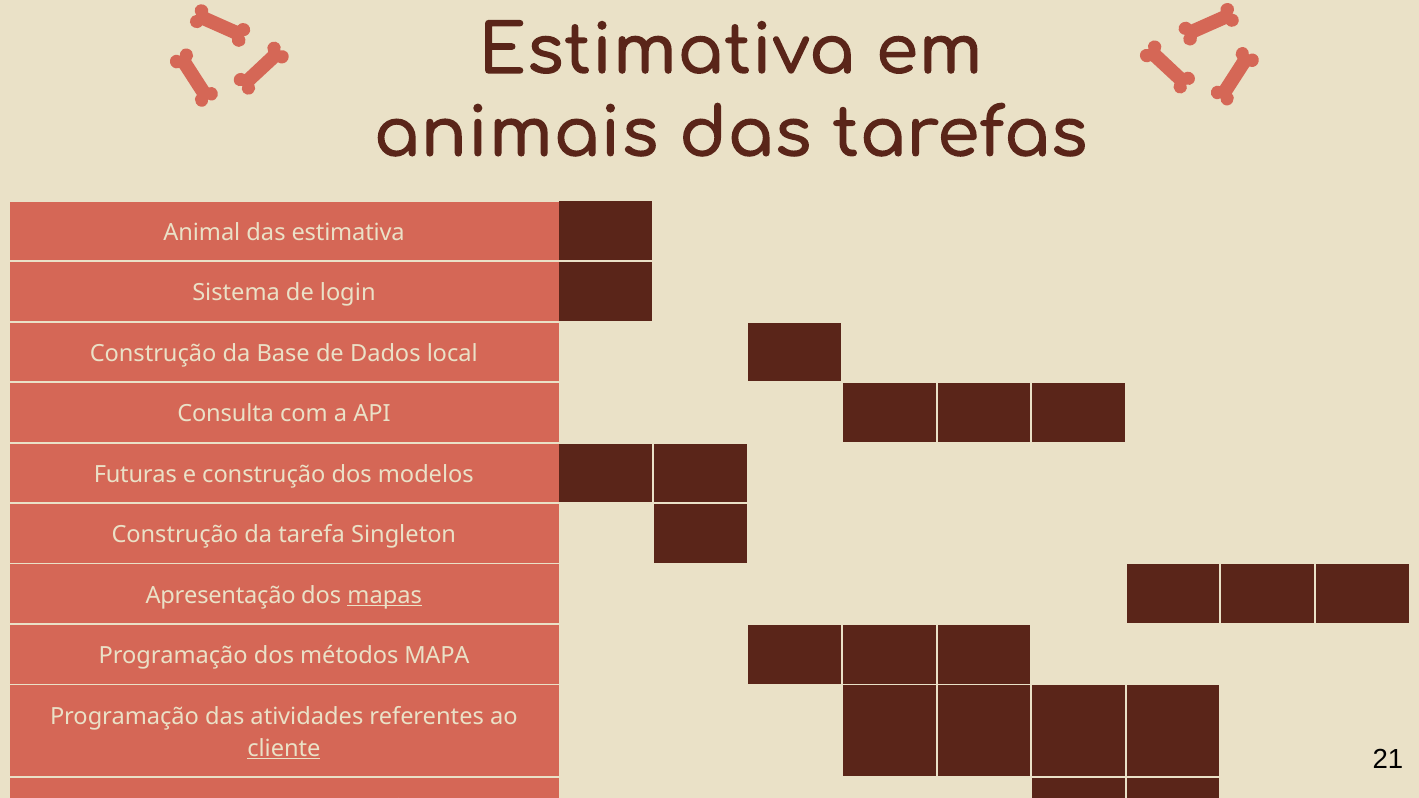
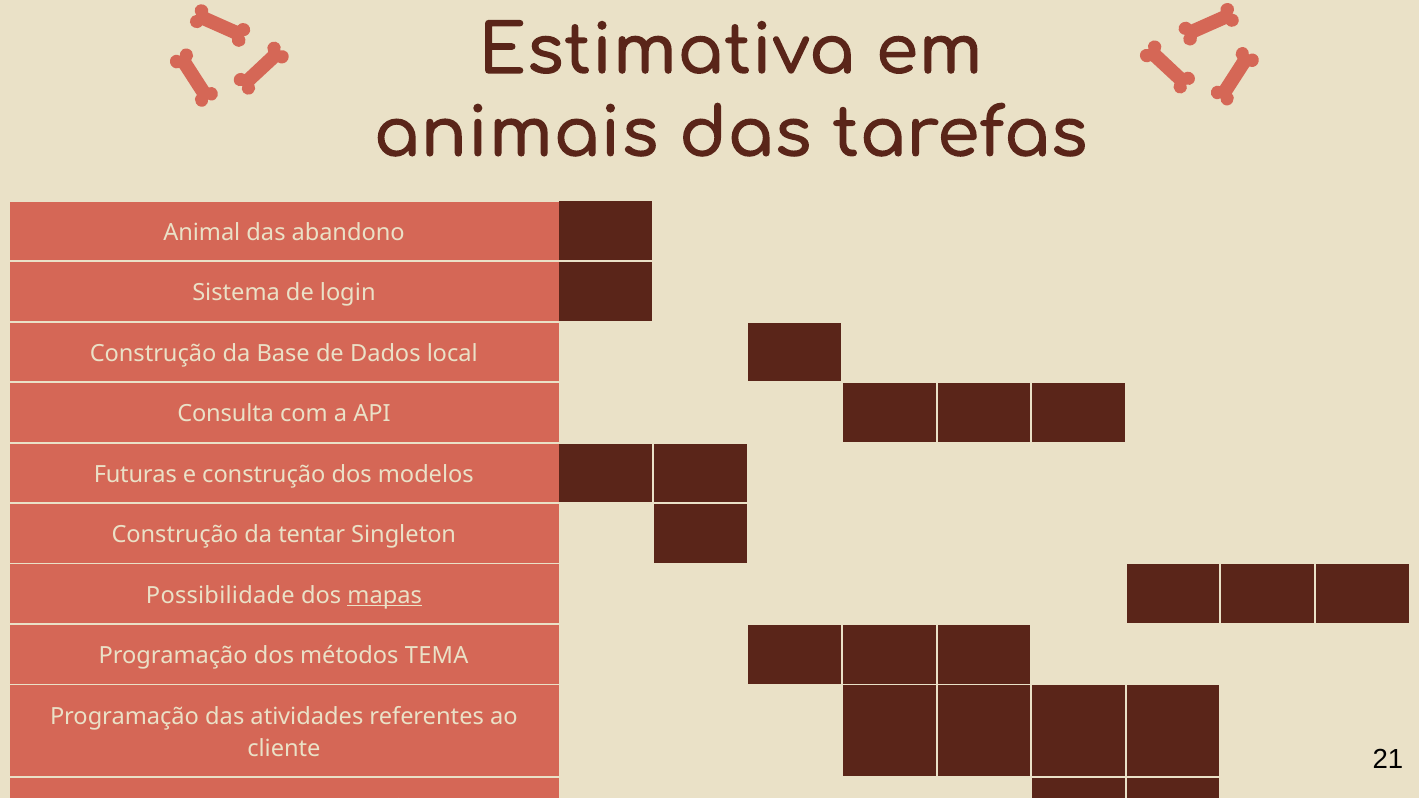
das estimativa: estimativa -> abandono
tarefa: tarefa -> tentar
Apresentação: Apresentação -> Possibilidade
MAPA: MAPA -> TEMA
cliente underline: present -> none
